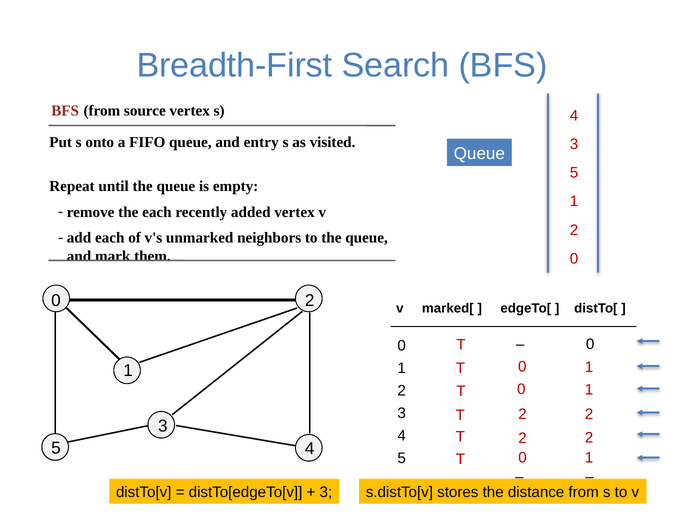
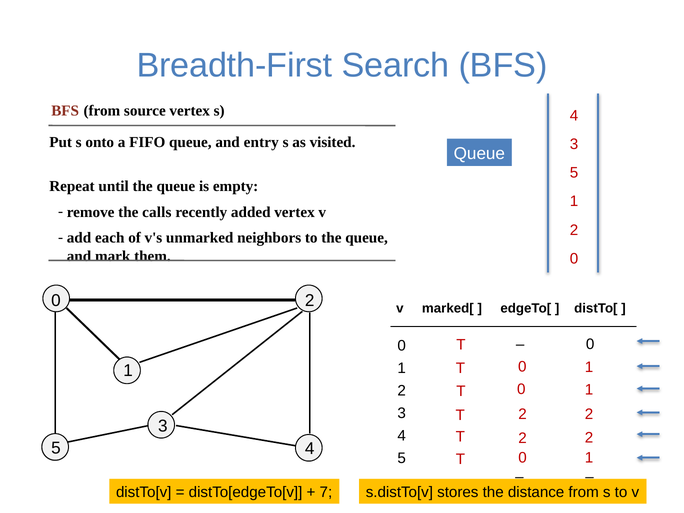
the each: each -> calls
3 at (326, 492): 3 -> 7
